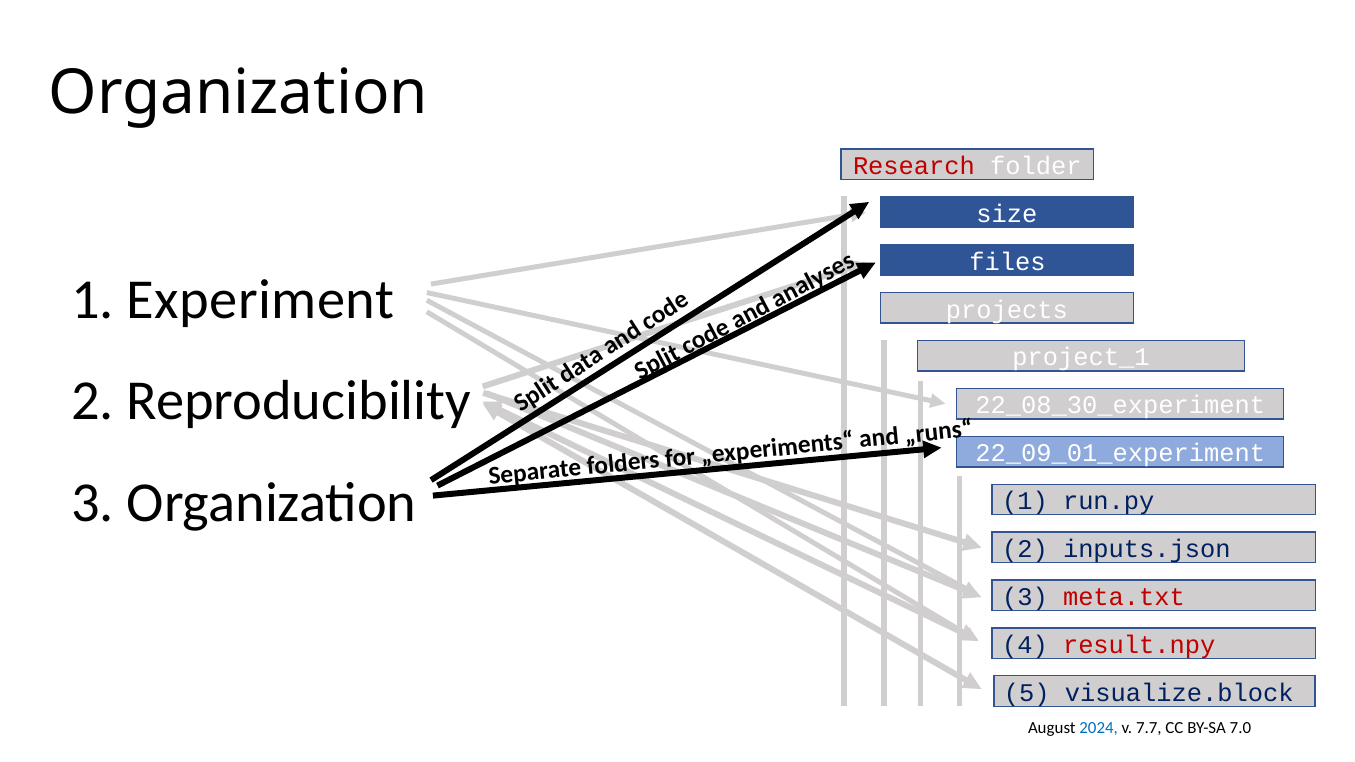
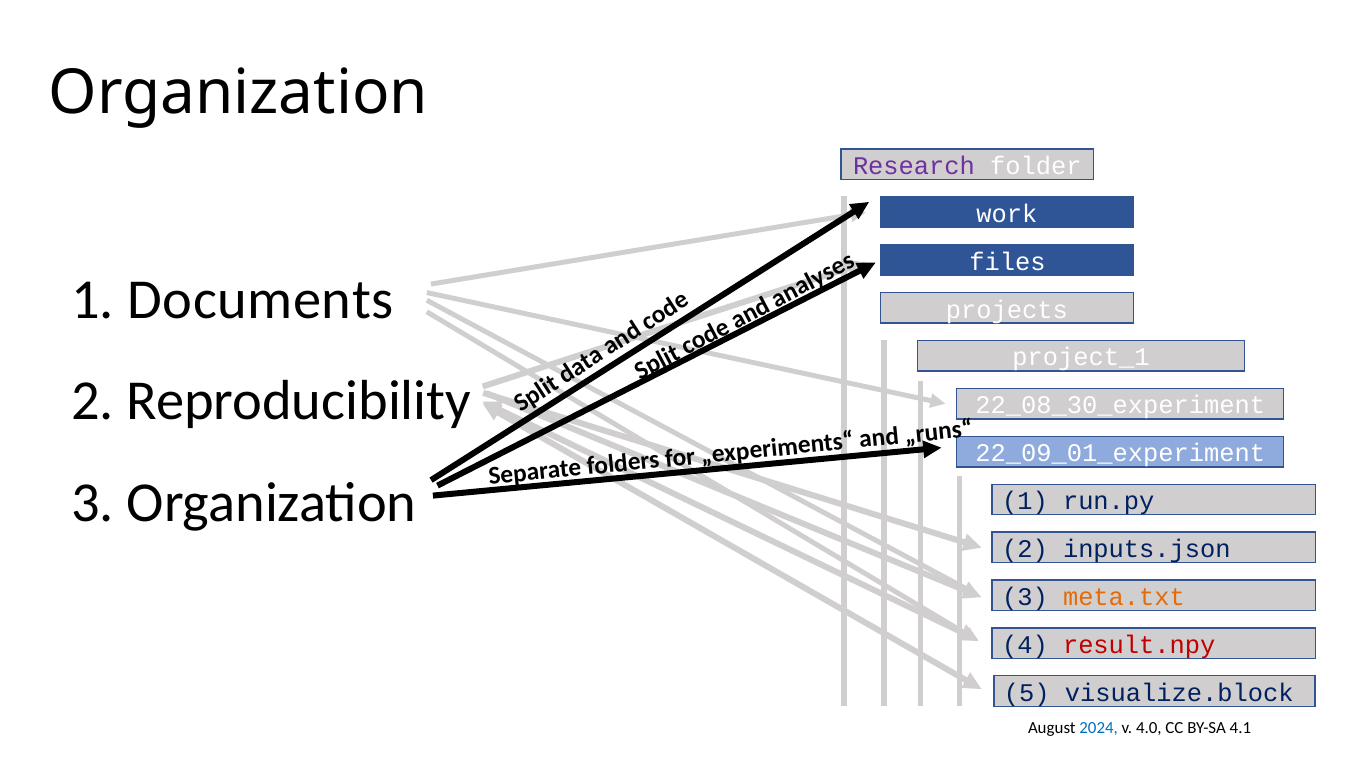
Research colour: red -> purple
size: size -> work
Experiment: Experiment -> Documents
meta.txt colour: red -> orange
7.7: 7.7 -> 4.0
7.0: 7.0 -> 4.1
